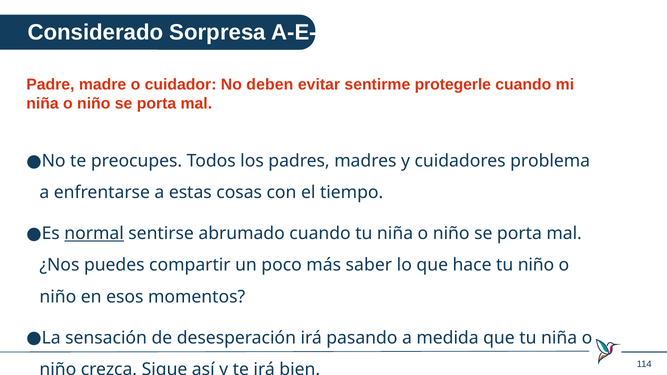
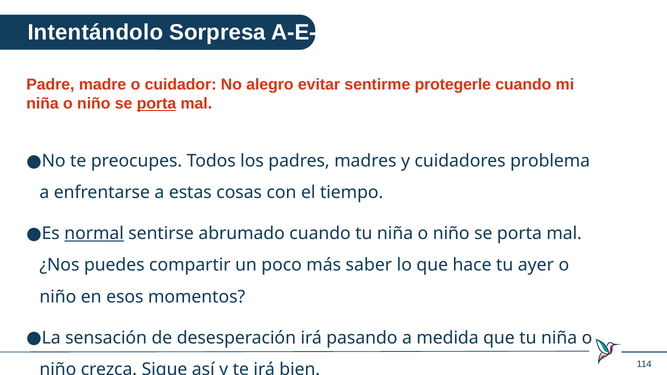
Considerado: Considerado -> Intentándolo
deben: deben -> alegro
porta at (156, 104) underline: none -> present
tu niño: niño -> ayer
